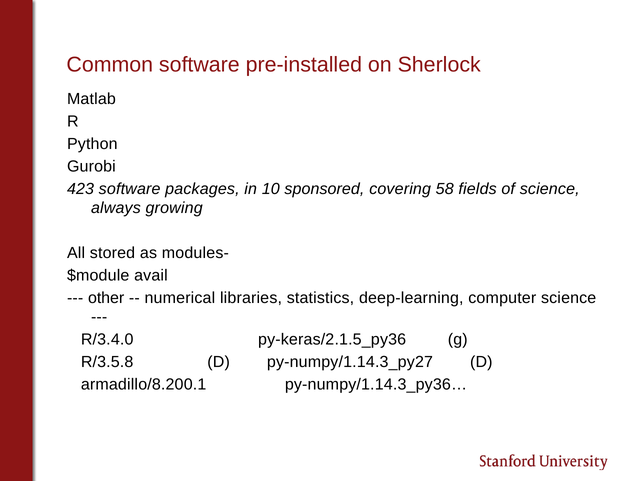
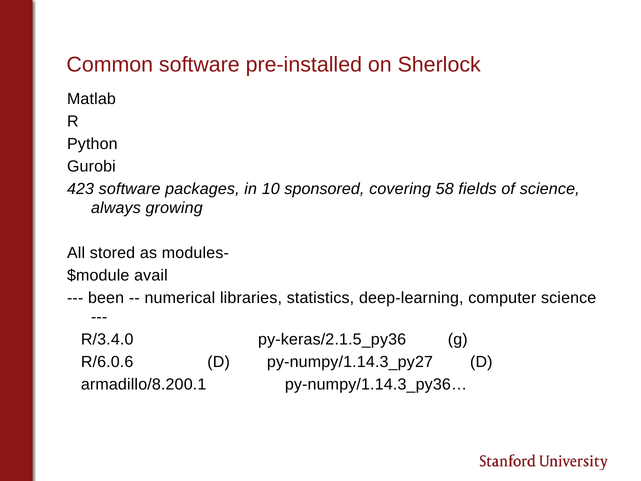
other: other -> been
R/3.5.8: R/3.5.8 -> R/6.0.6
